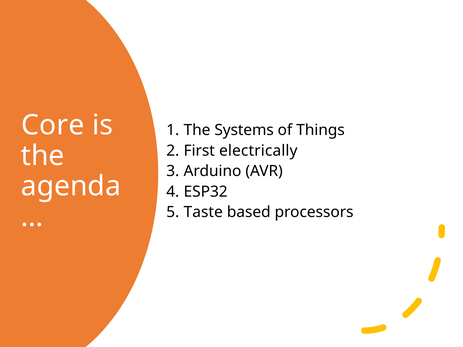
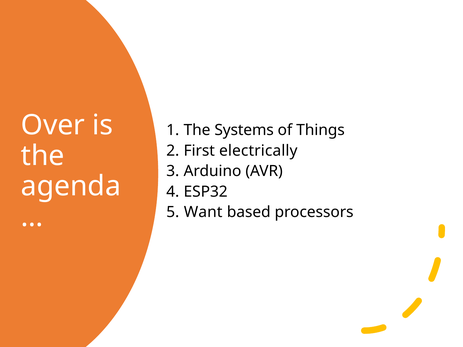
Core: Core -> Over
Taste: Taste -> Want
